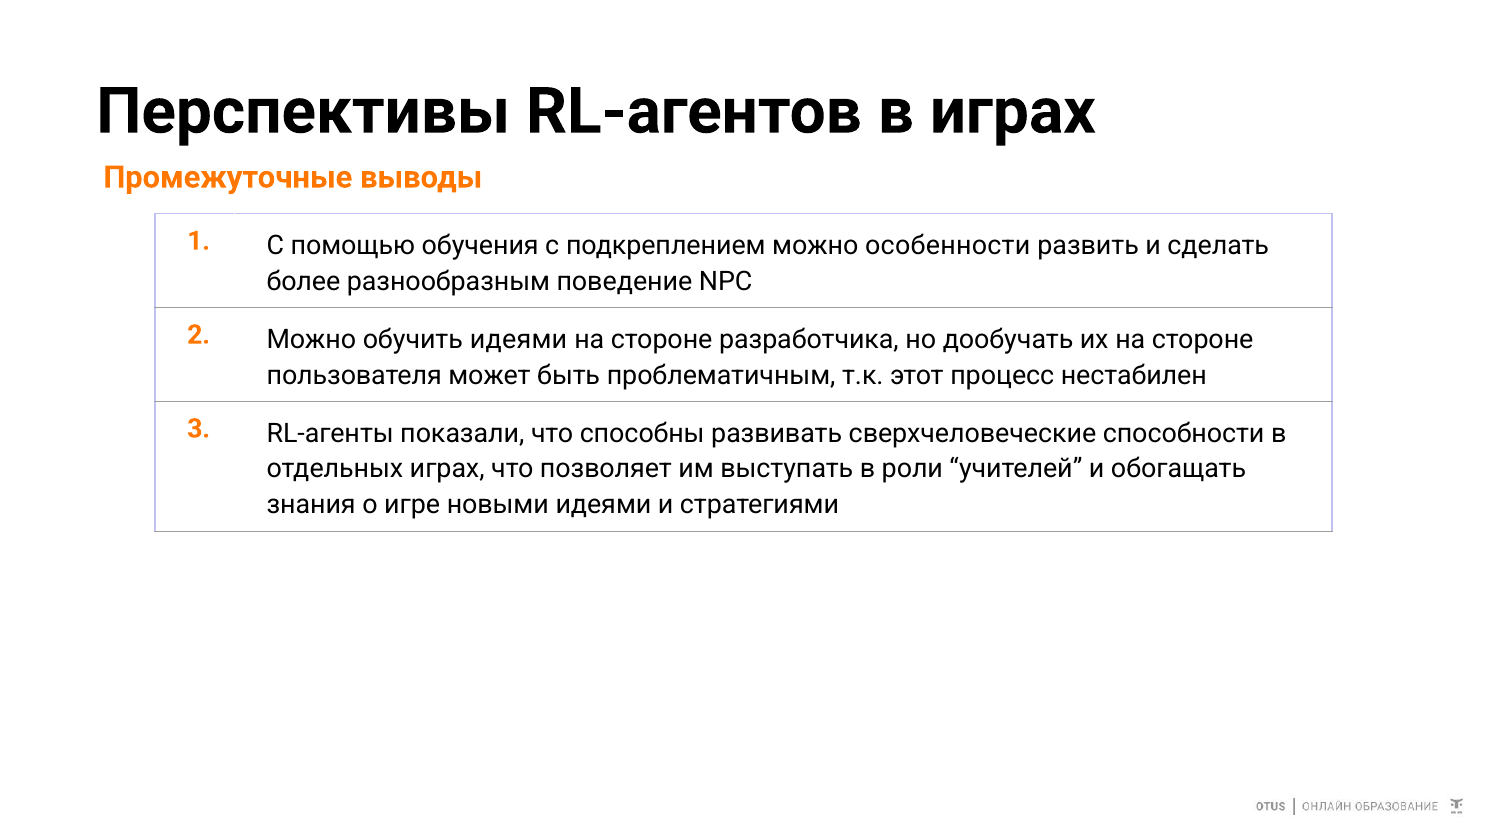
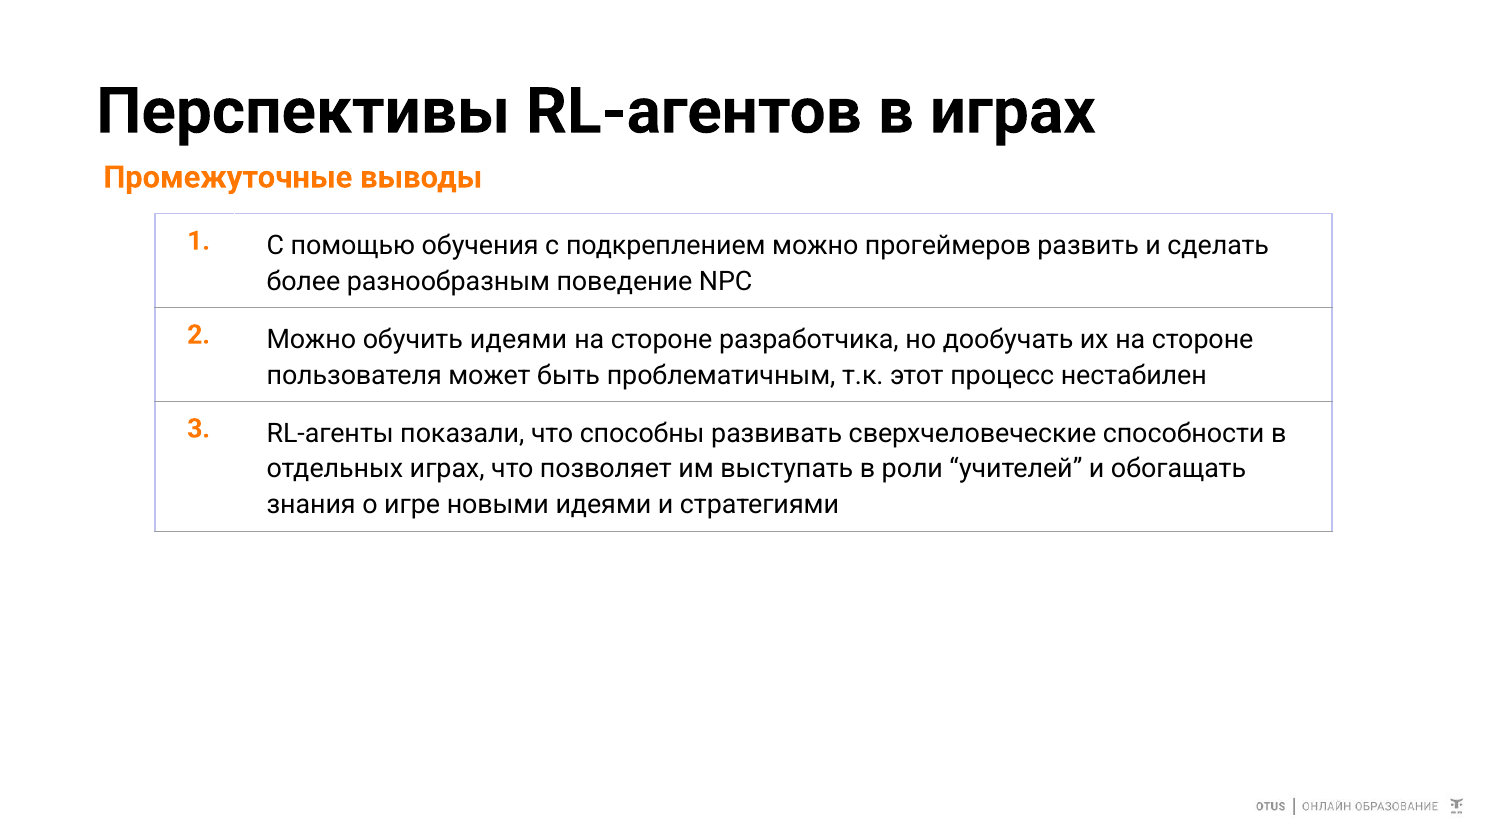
особенности: особенности -> прогеймеров
